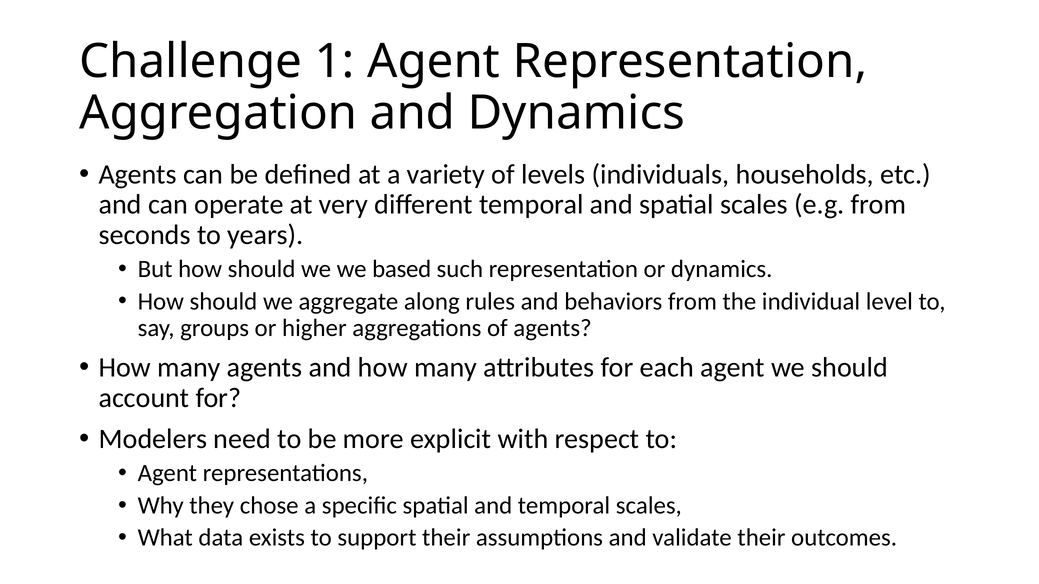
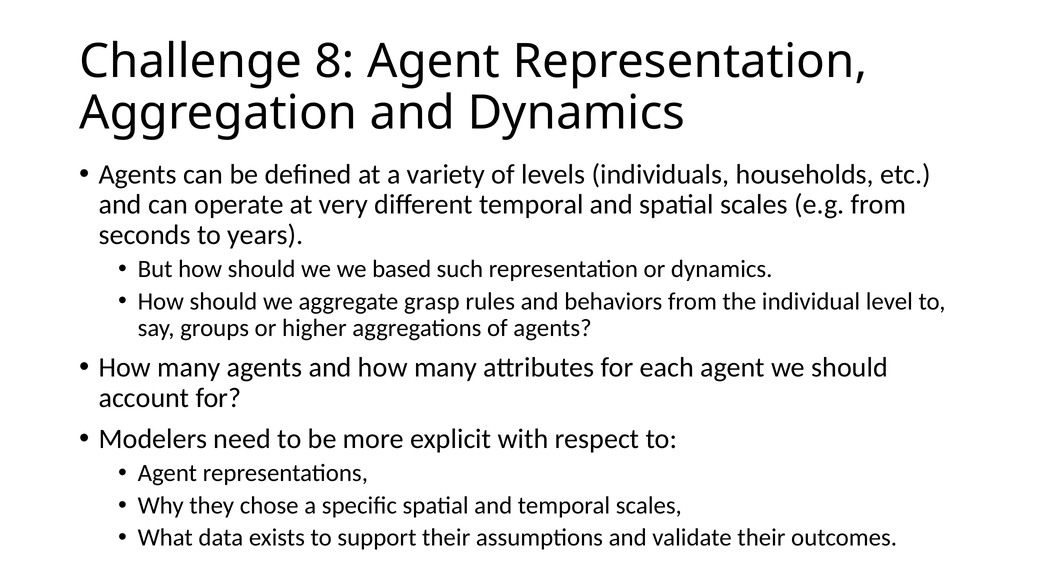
1: 1 -> 8
along: along -> grasp
